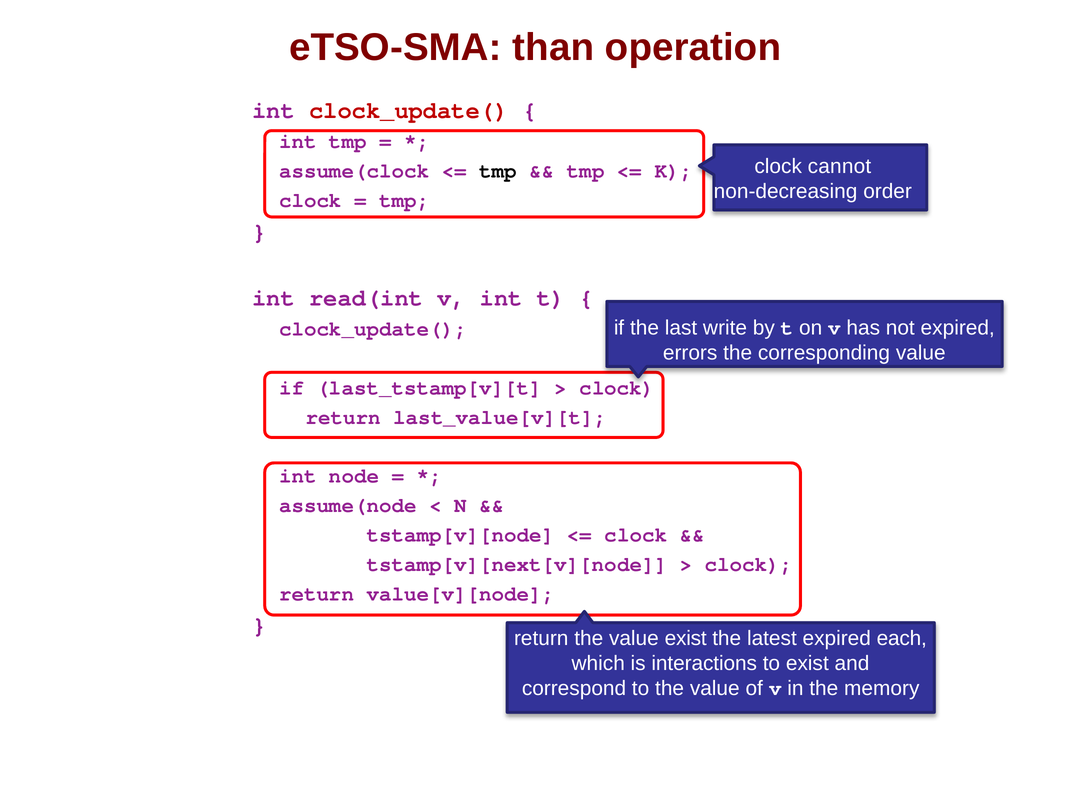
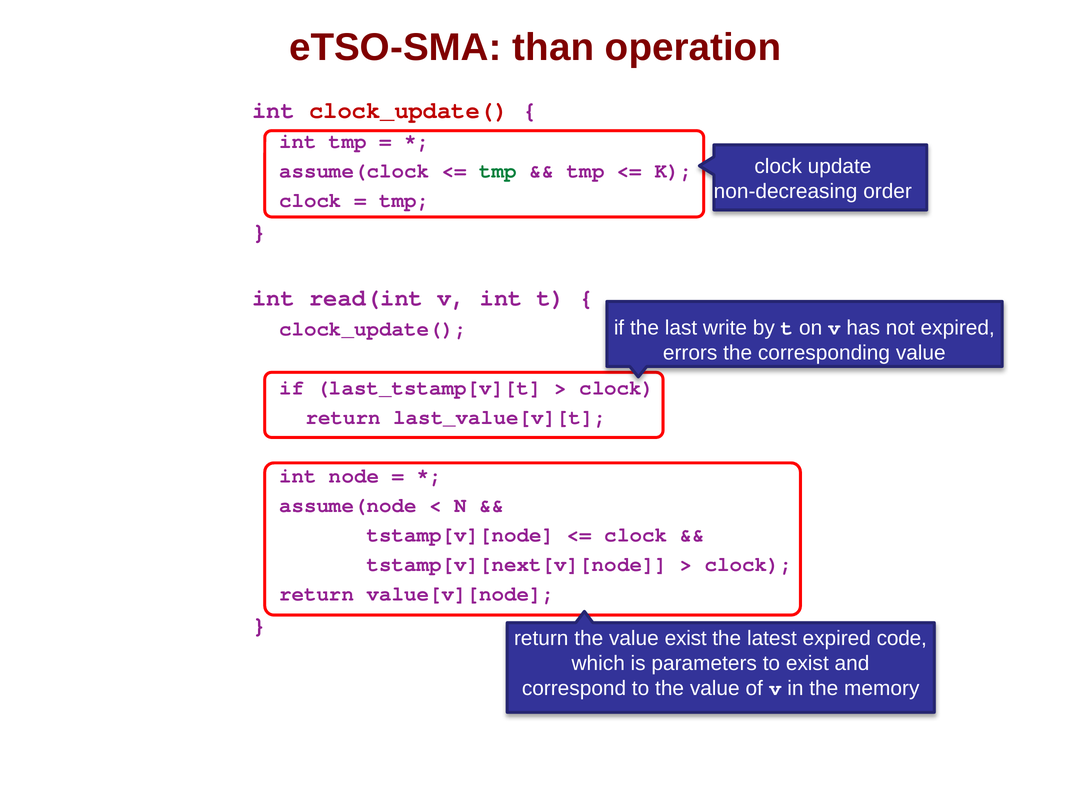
cannot: cannot -> update
tmp at (498, 171) colour: black -> green
each: each -> code
interactions: interactions -> parameters
